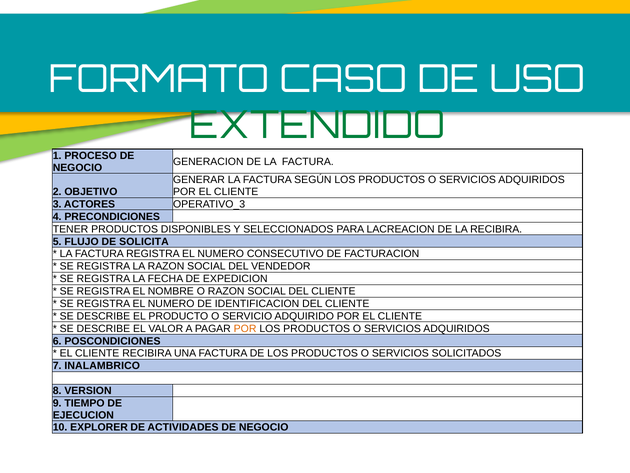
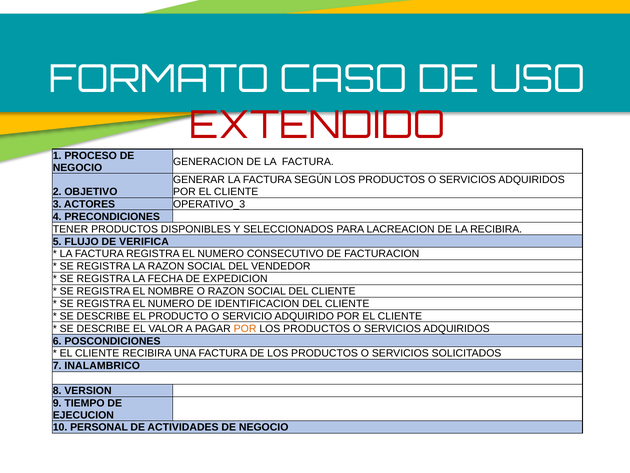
EXTENDIDO colour: green -> red
SOLICITA: SOLICITA -> VERIFICA
EXPLORER: EXPLORER -> PERSONAL
